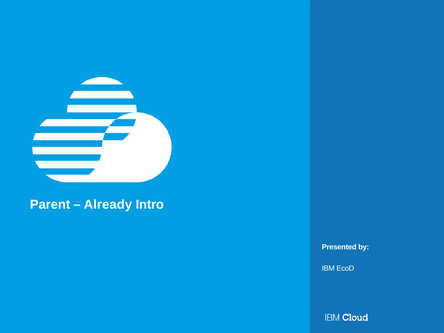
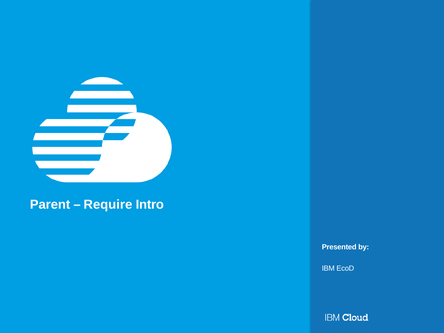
Already: Already -> Require
